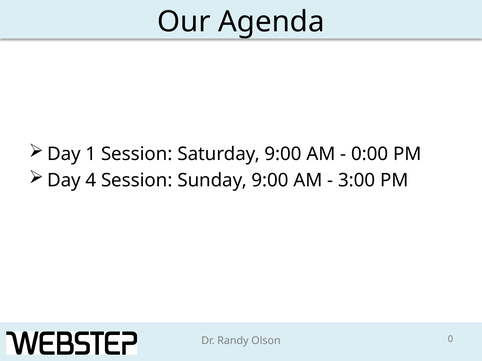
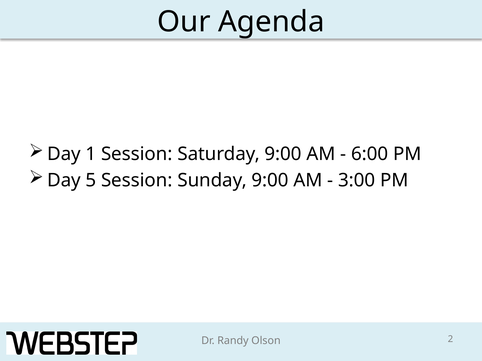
0:00: 0:00 -> 6:00
4: 4 -> 5
0: 0 -> 2
